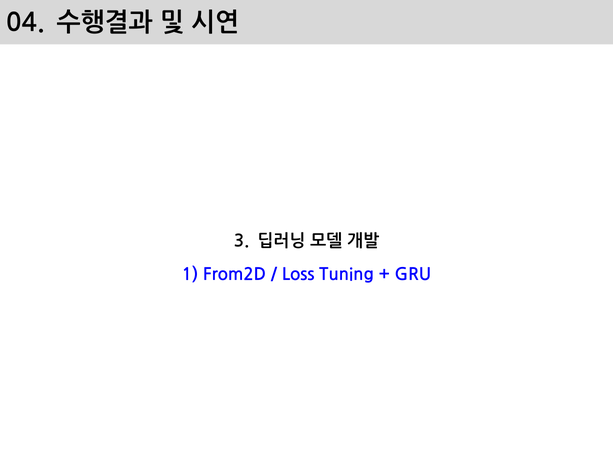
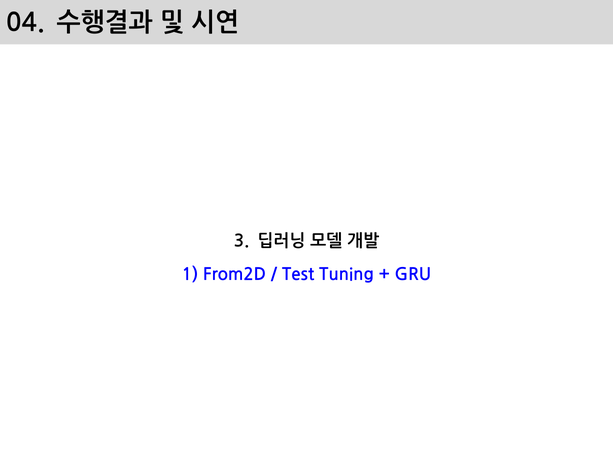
Loss: Loss -> Test
